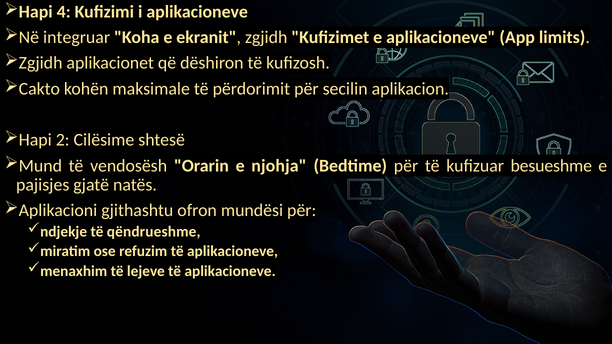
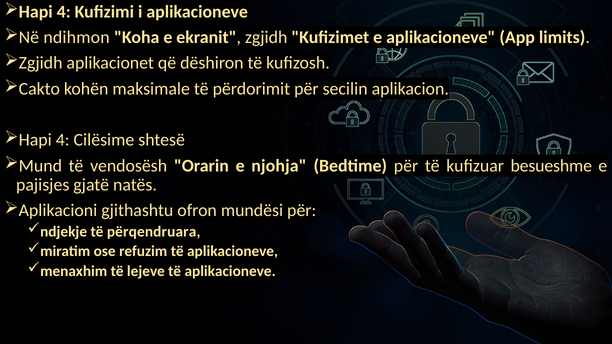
integruar: integruar -> ndihmon
2 at (63, 140): 2 -> 4
qëndrueshme: qëndrueshme -> përqendruara
